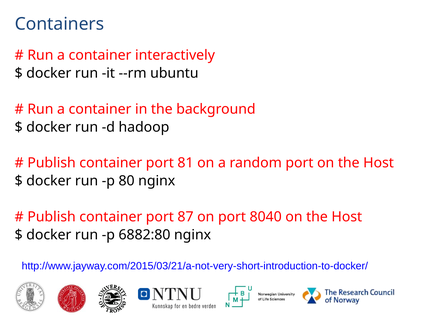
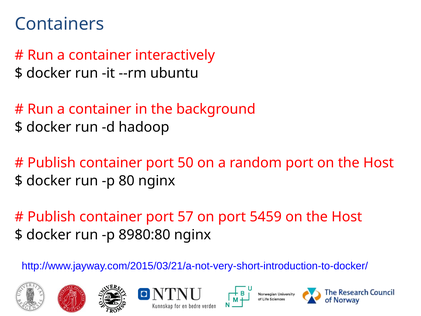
81: 81 -> 50
87: 87 -> 57
8040: 8040 -> 5459
6882:80: 6882:80 -> 8980:80
